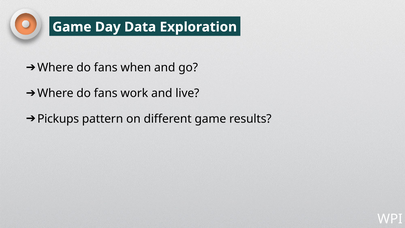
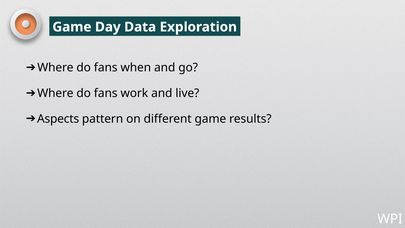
Pickups: Pickups -> Aspects
